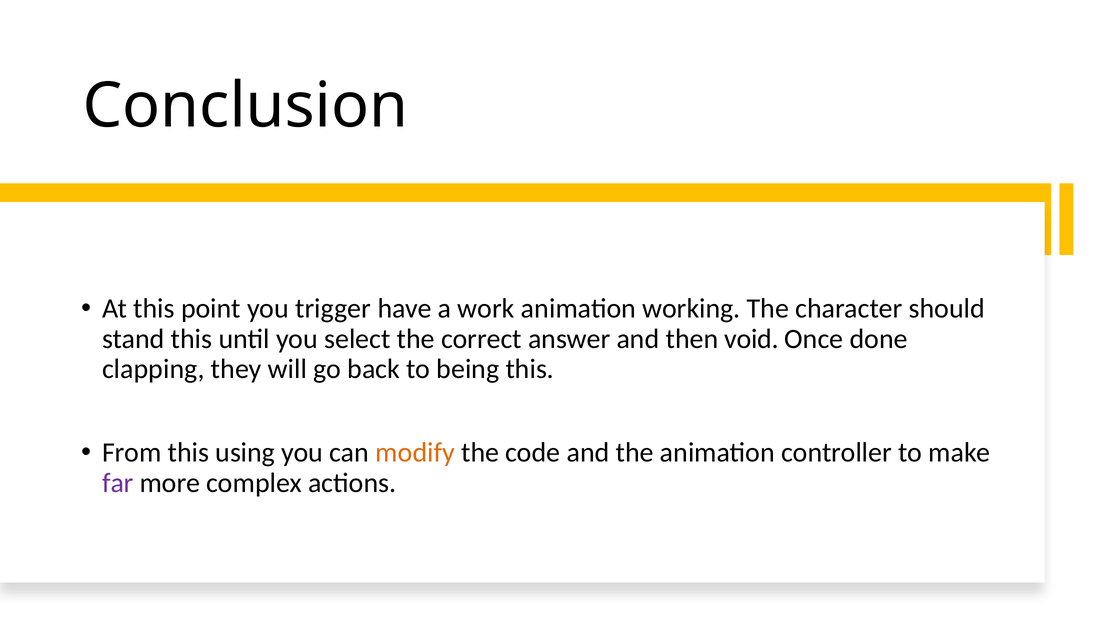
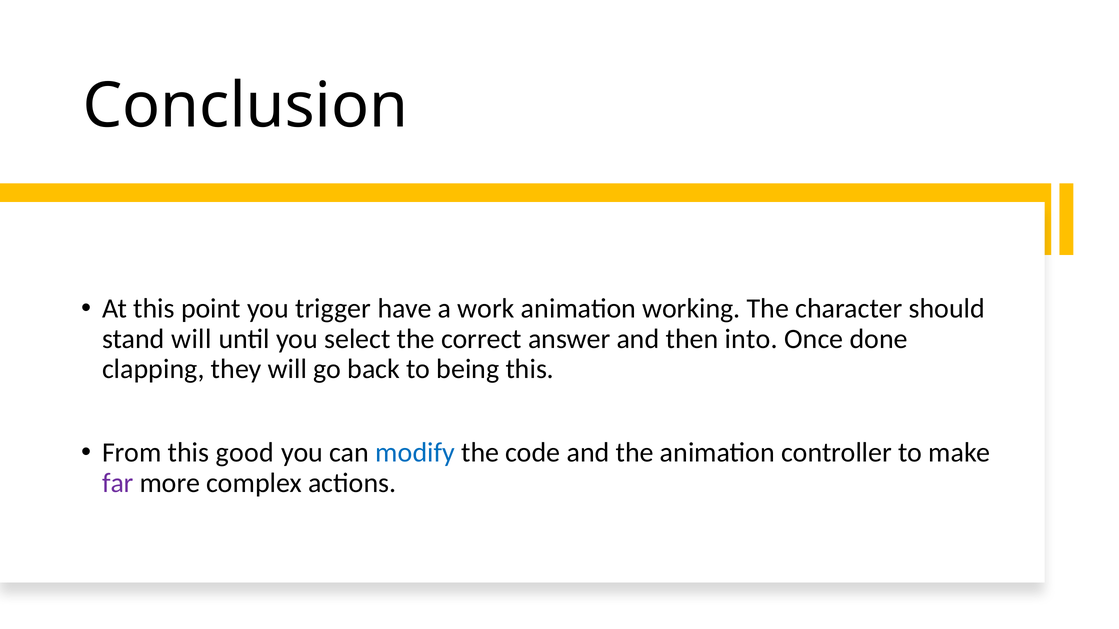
stand this: this -> will
void: void -> into
using: using -> good
modify colour: orange -> blue
